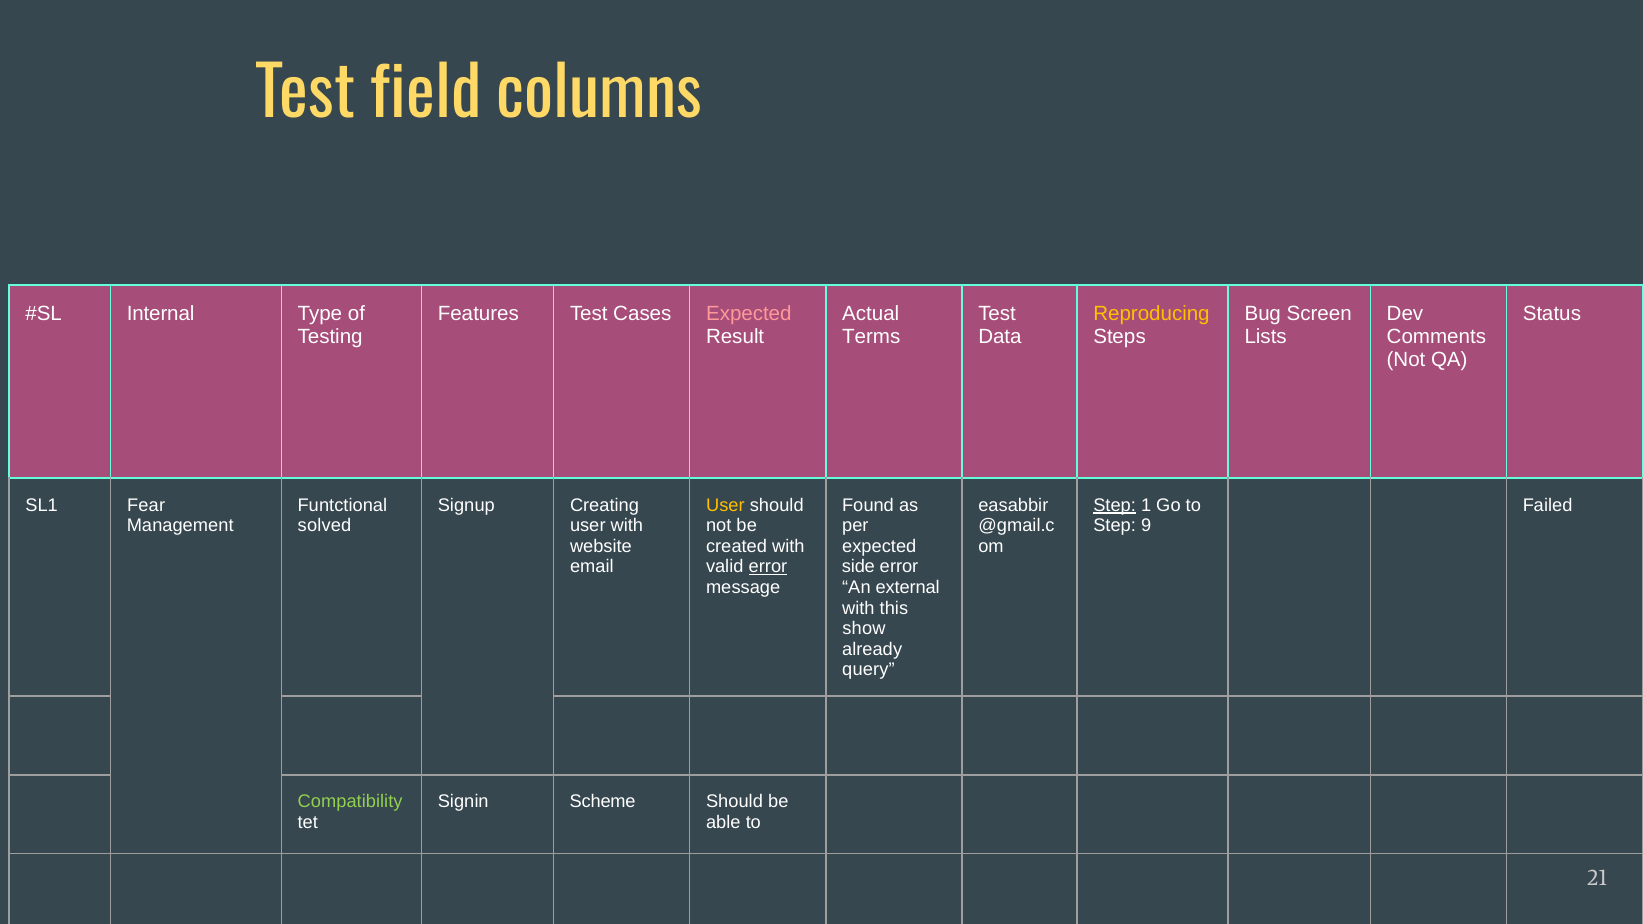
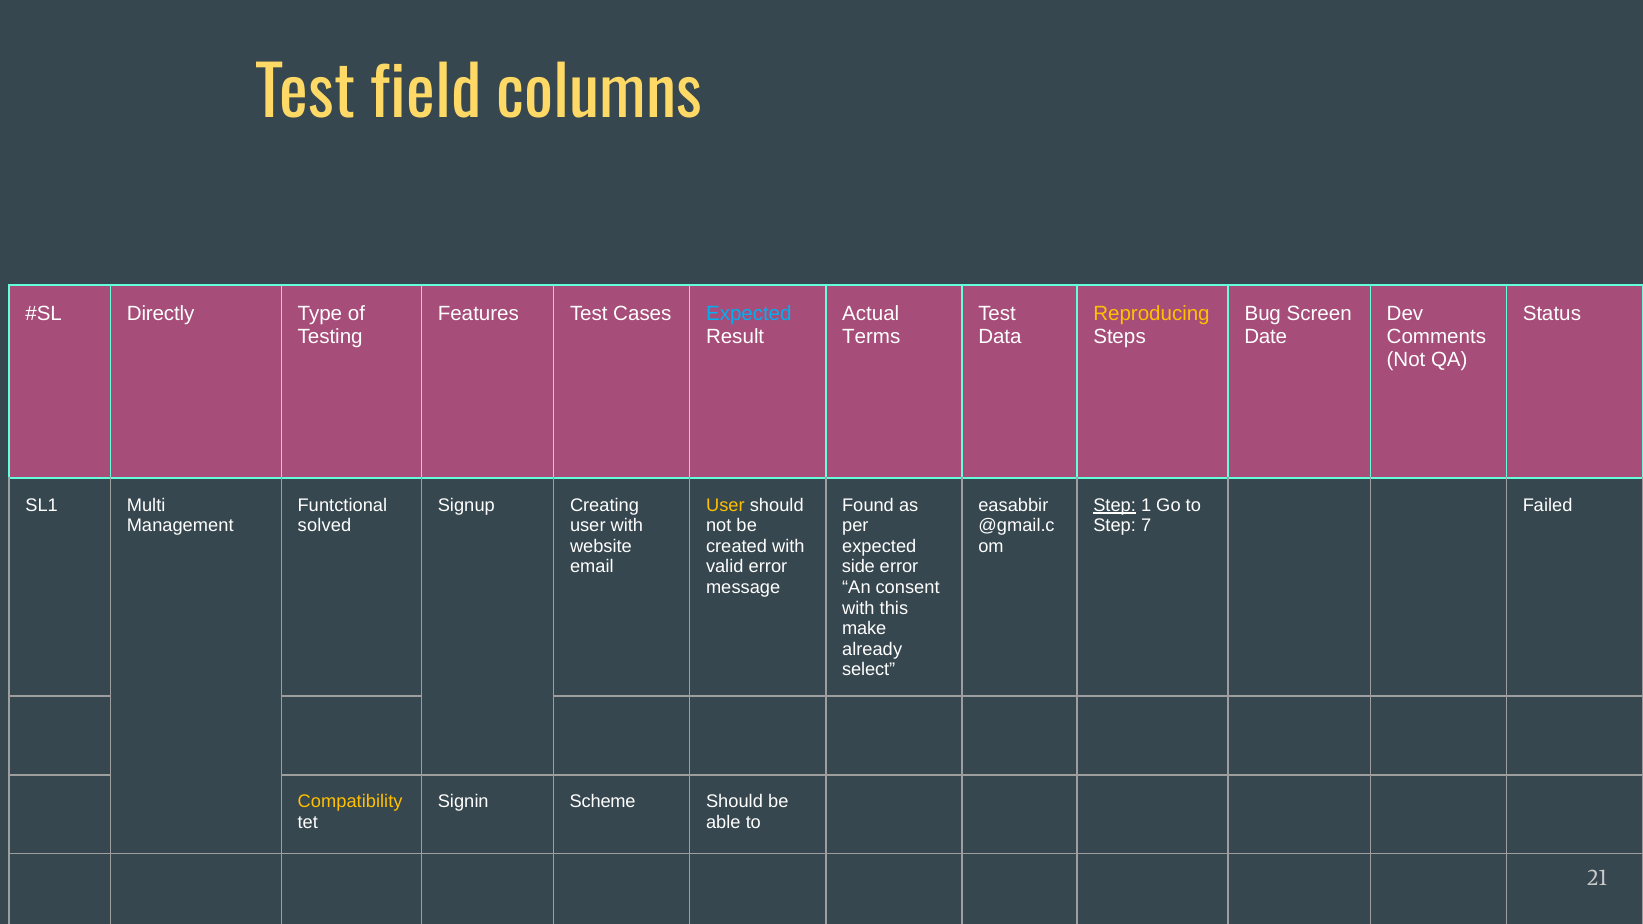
Internal: Internal -> Directly
Expected at (749, 313) colour: pink -> light blue
Lists: Lists -> Date
Fear: Fear -> Multi
9: 9 -> 7
error at (768, 567) underline: present -> none
external: external -> consent
show: show -> make
query: query -> select
Compatibility colour: light green -> yellow
